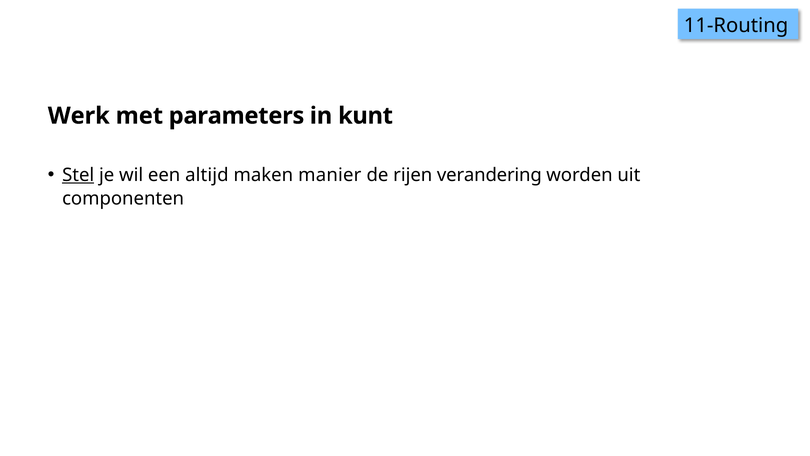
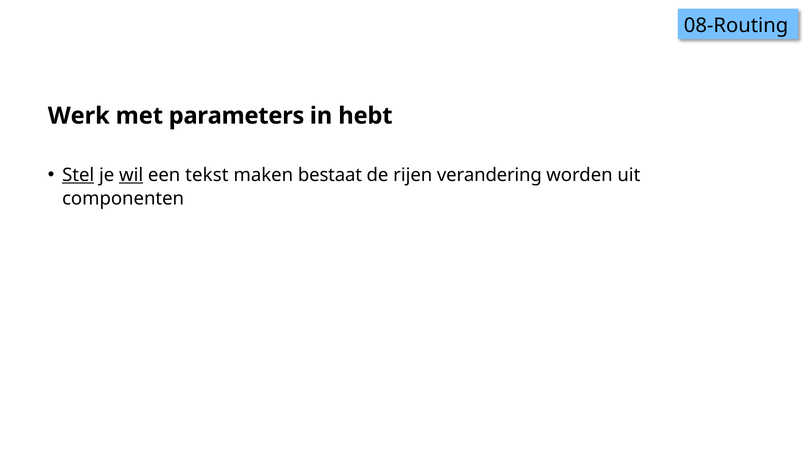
11-Routing: 11-Routing -> 08-Routing
kunt: kunt -> hebt
wil underline: none -> present
altijd: altijd -> tekst
manier: manier -> bestaat
